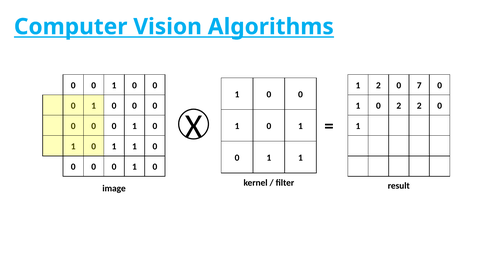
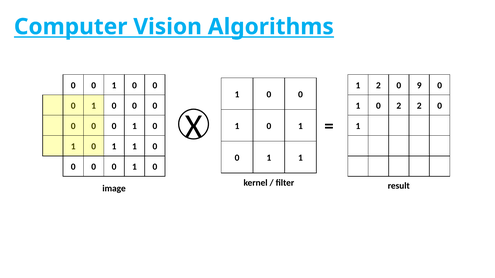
7: 7 -> 9
